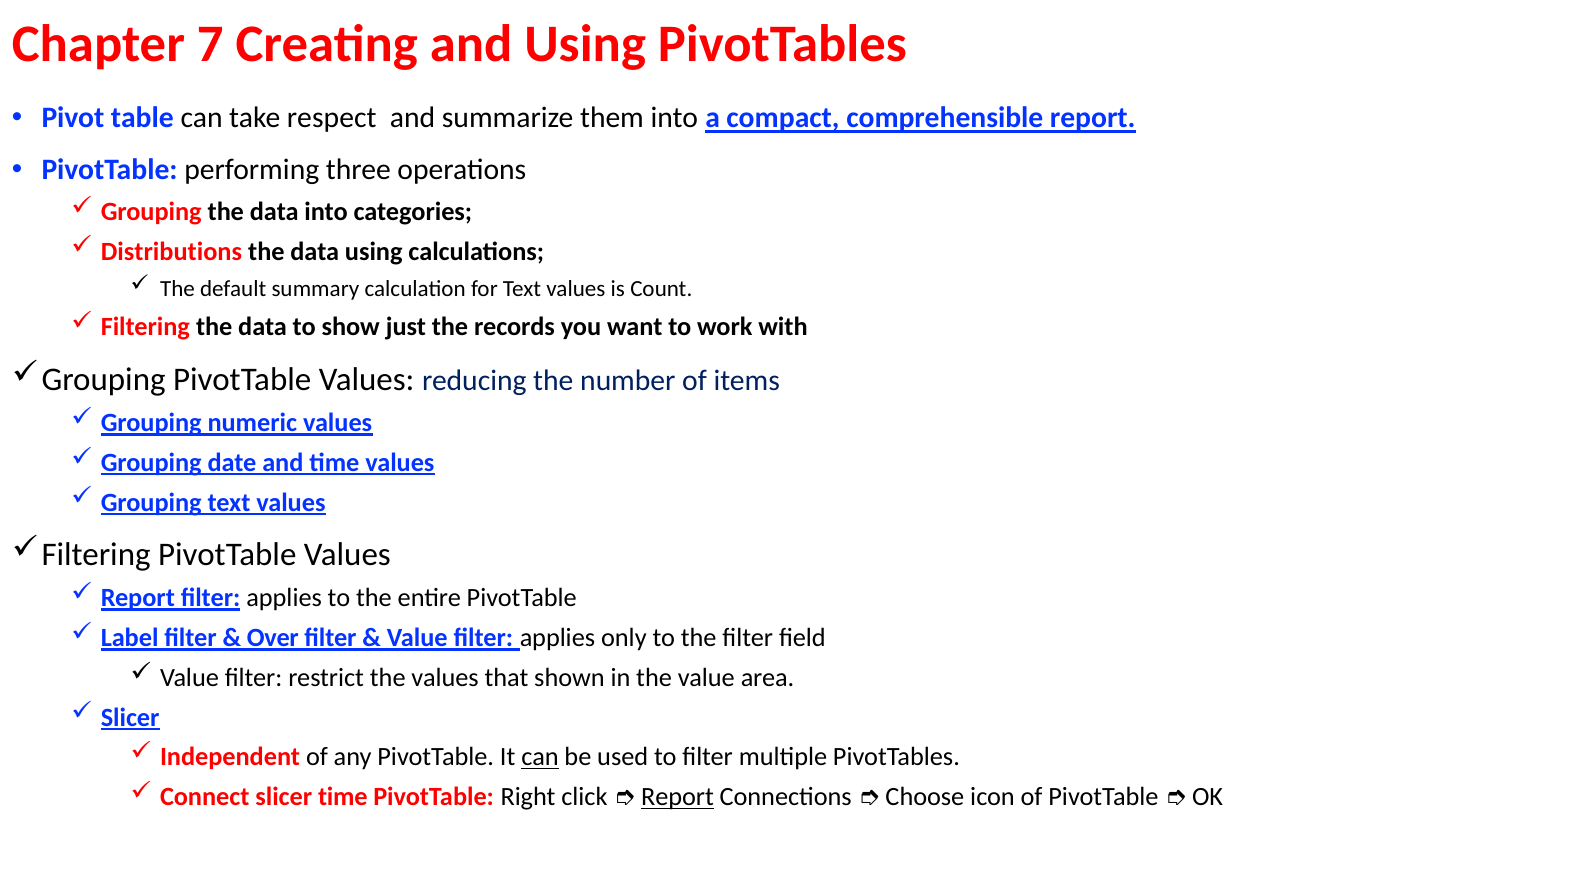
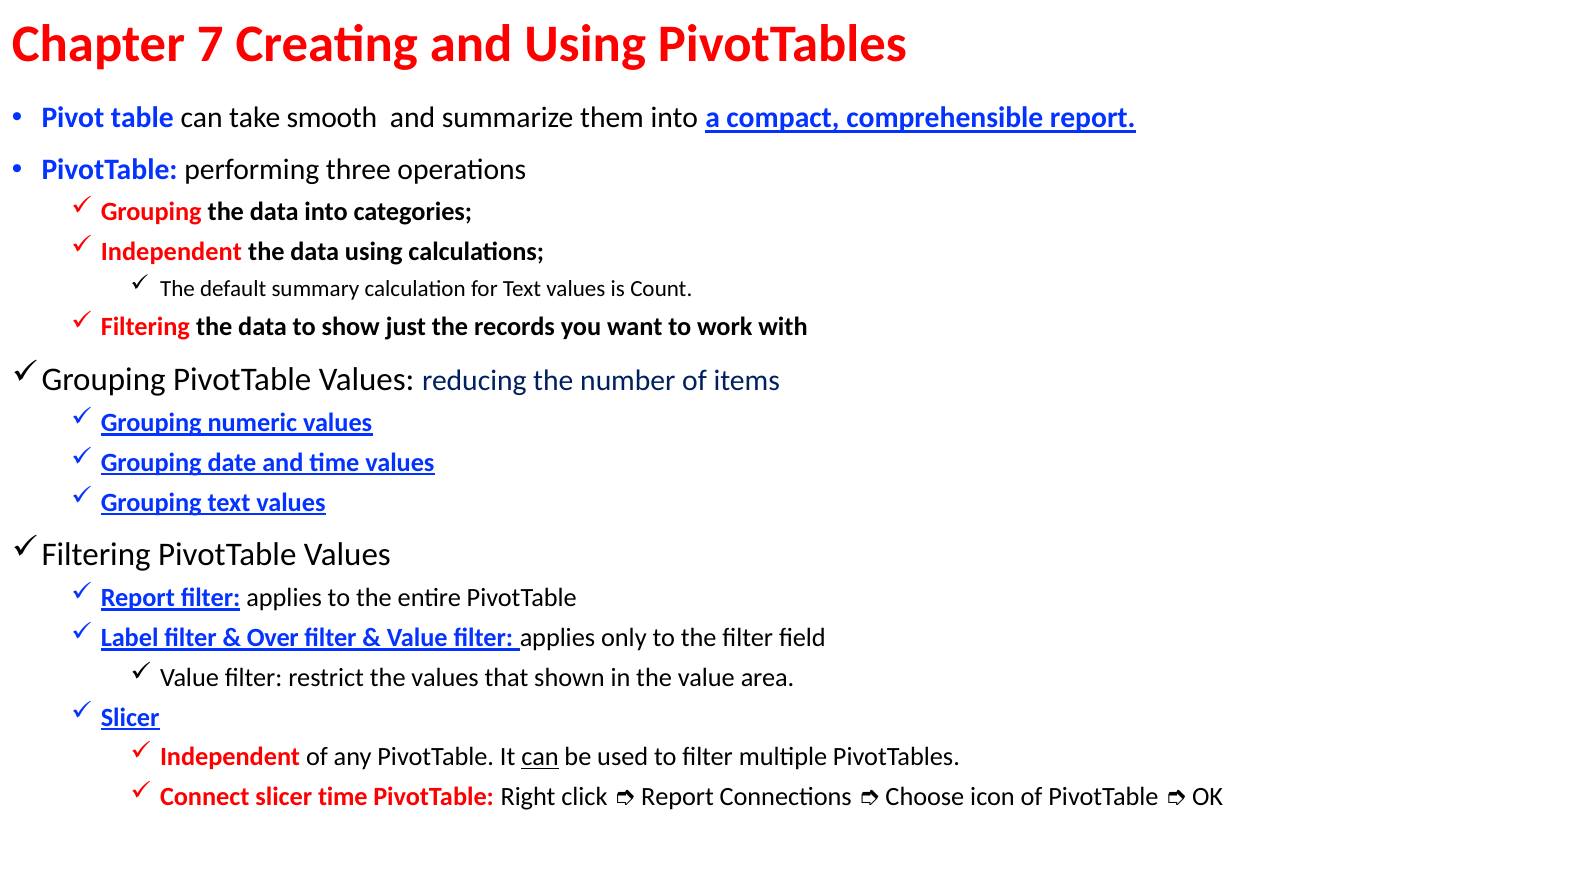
respect: respect -> smooth
Distributions at (171, 252): Distributions -> Independent
Report at (678, 797) underline: present -> none
